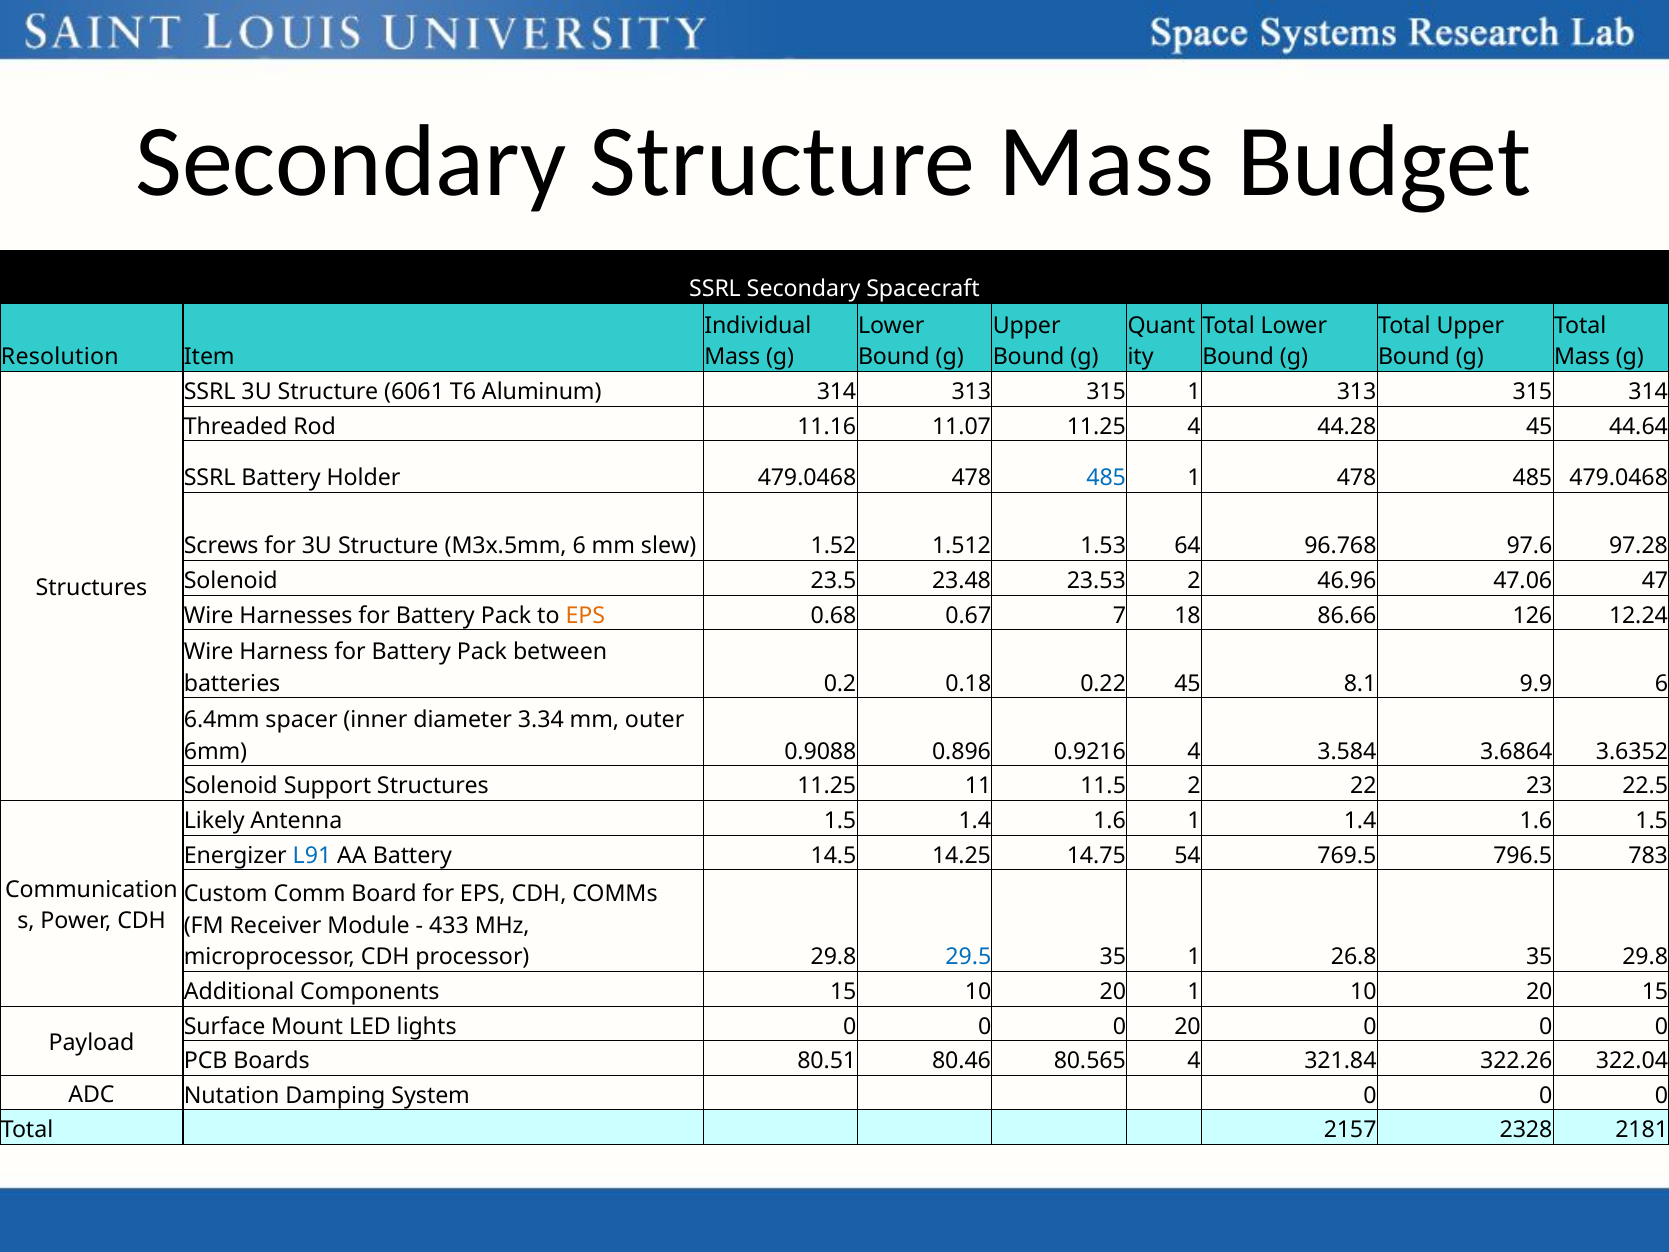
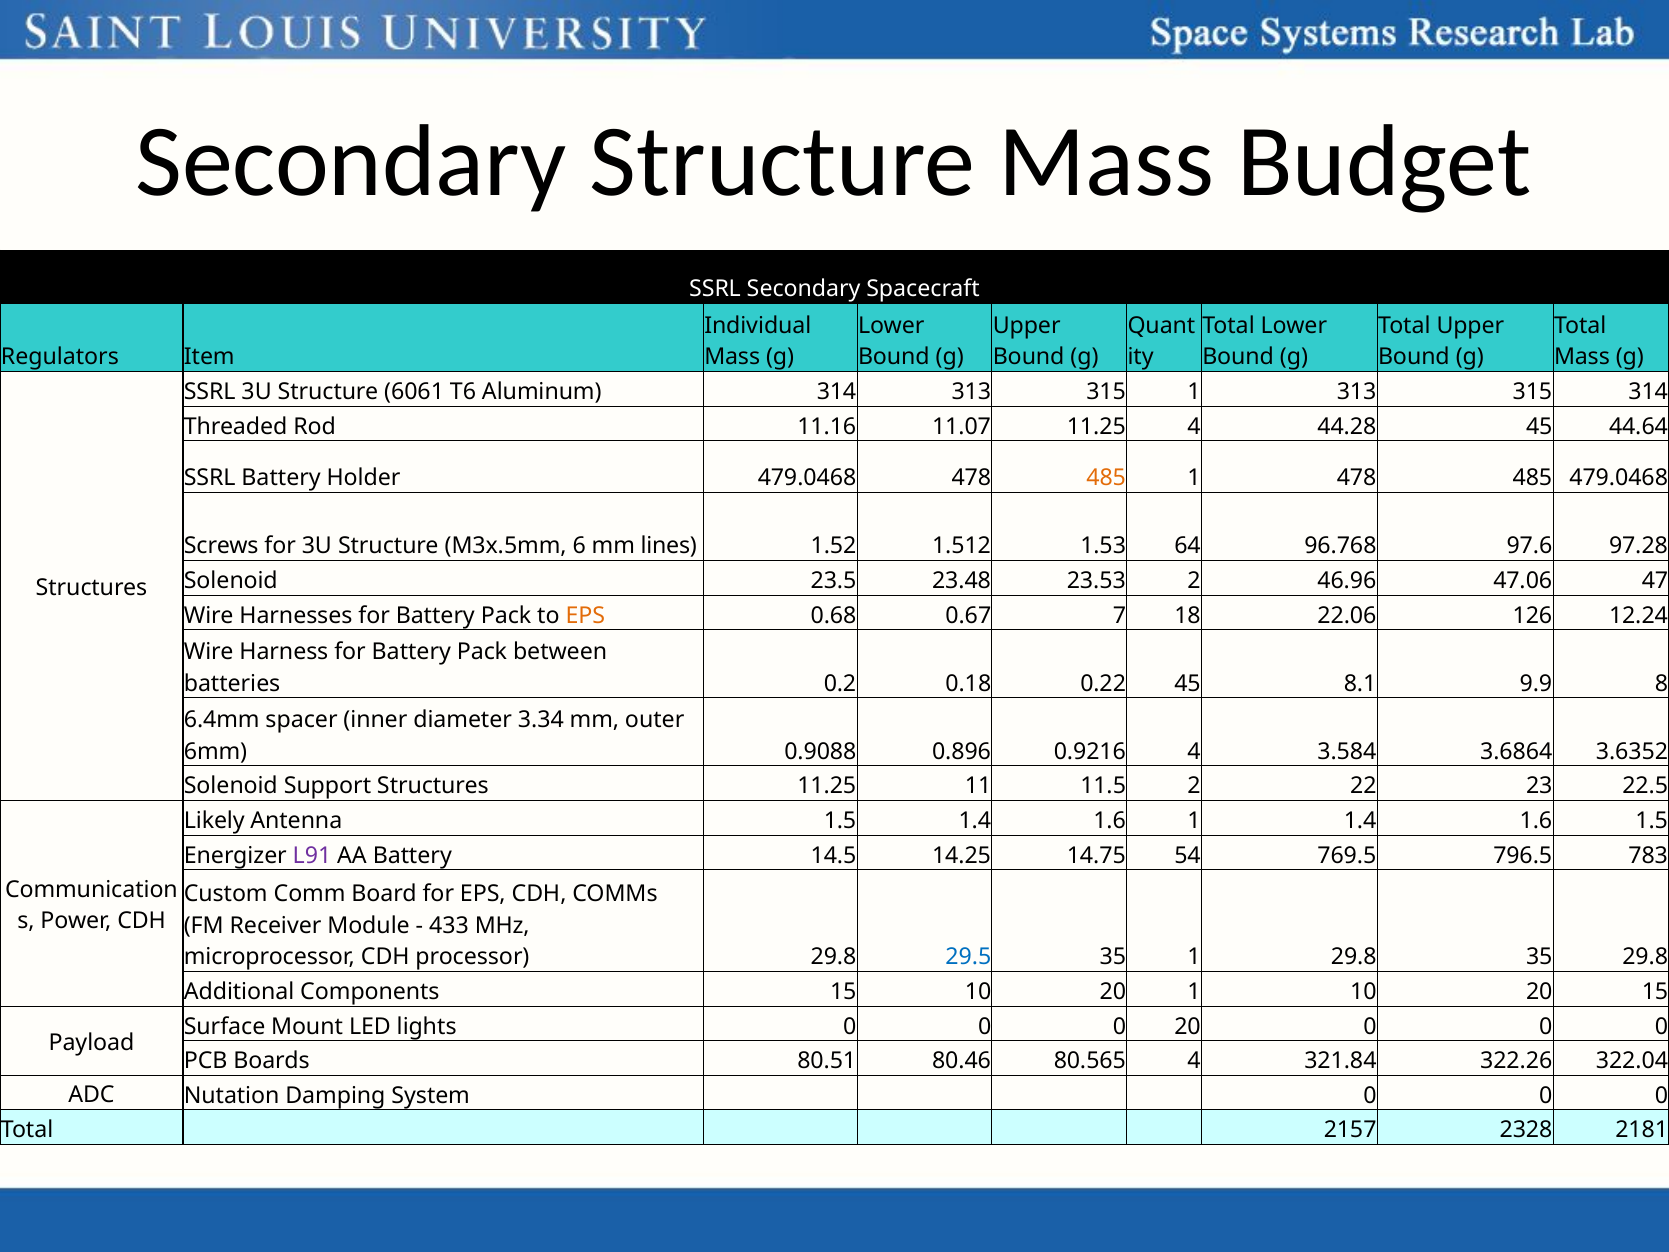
Resolution: Resolution -> Regulators
485 at (1106, 478) colour: blue -> orange
slew: slew -> lines
86.66: 86.66 -> 22.06
9.9 6: 6 -> 8
L91 colour: blue -> purple
1 26.8: 26.8 -> 29.8
